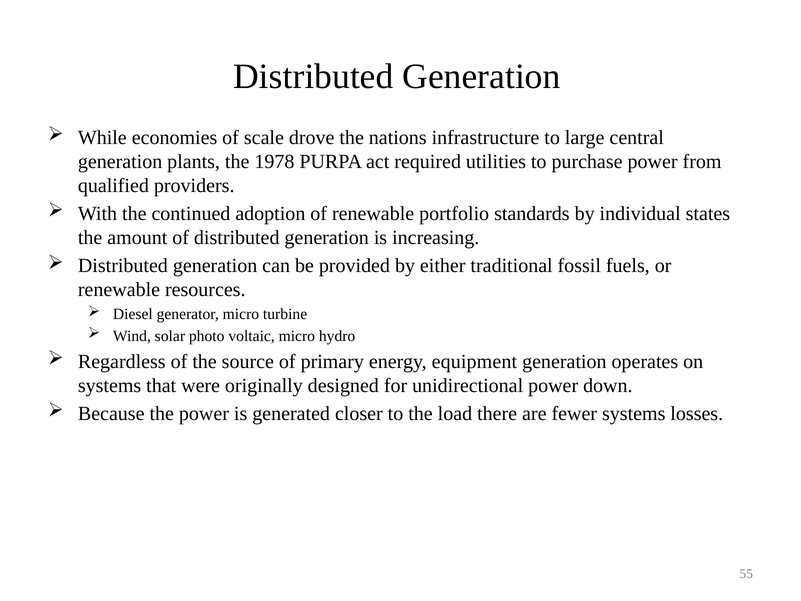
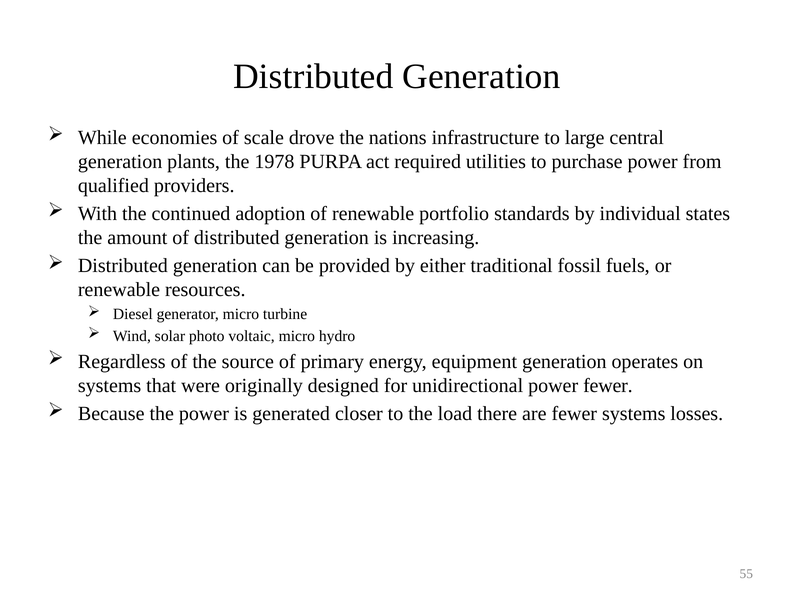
power down: down -> fewer
